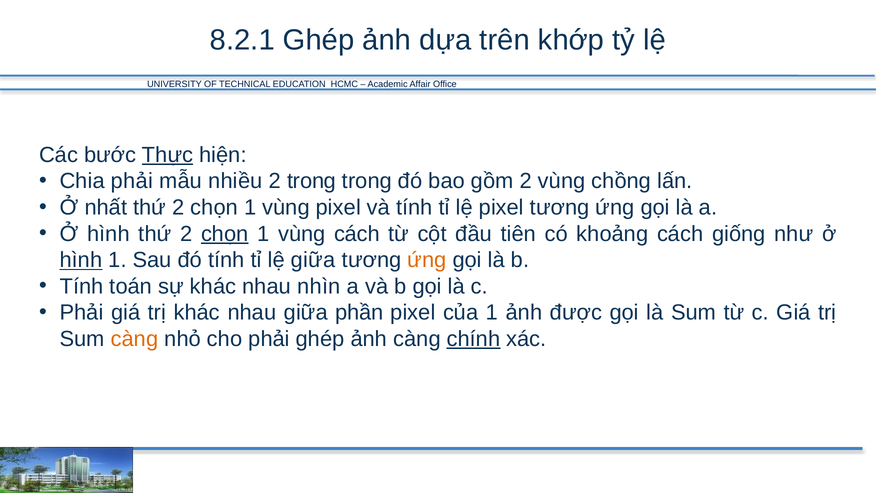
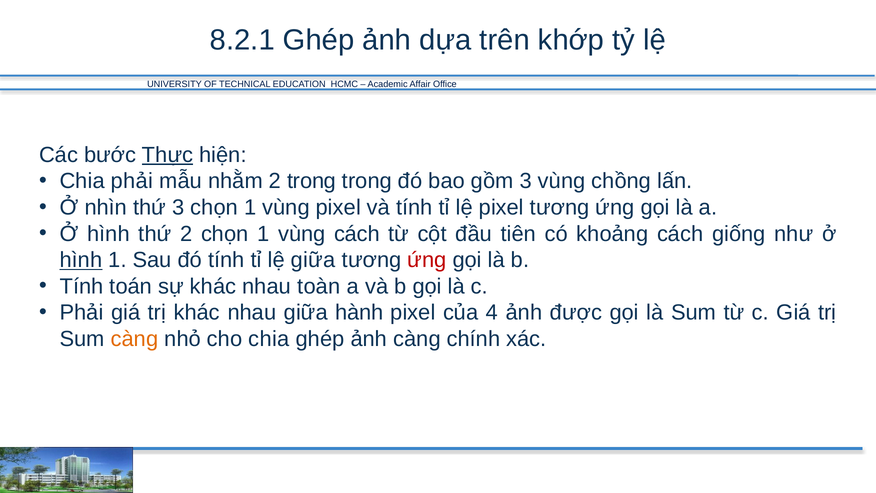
nhiều: nhiều -> nhằm
gồm 2: 2 -> 3
nhất: nhất -> nhìn
2 at (178, 207): 2 -> 3
chọn at (225, 234) underline: present -> none
ứng at (427, 260) colour: orange -> red
nhìn: nhìn -> toàn
phần: phần -> hành
của 1: 1 -> 4
cho phải: phải -> chia
chính underline: present -> none
